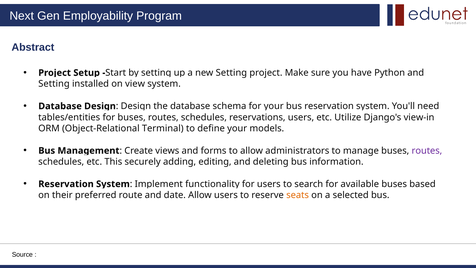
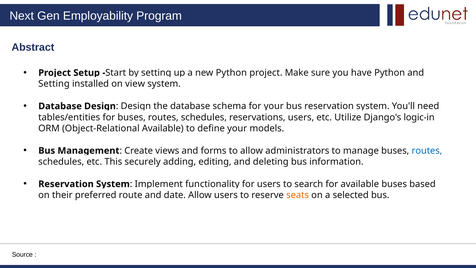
new Setting: Setting -> Python
view-in: view-in -> logic-in
Object-Relational Terminal: Terminal -> Available
routes at (427, 151) colour: purple -> blue
